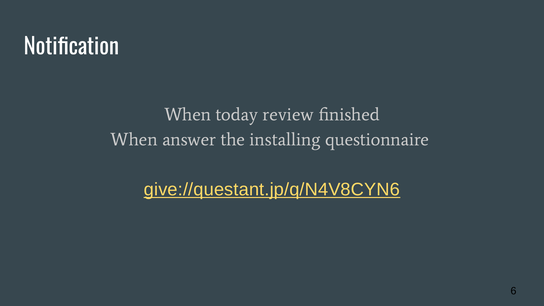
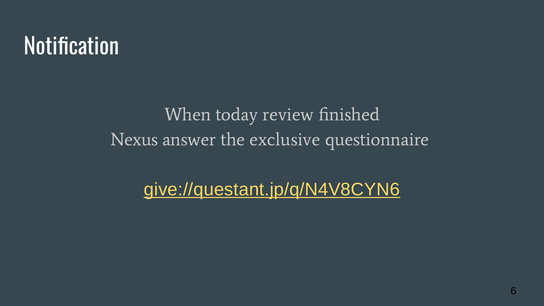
When at (134, 139): When -> Nexus
installing: installing -> exclusive
